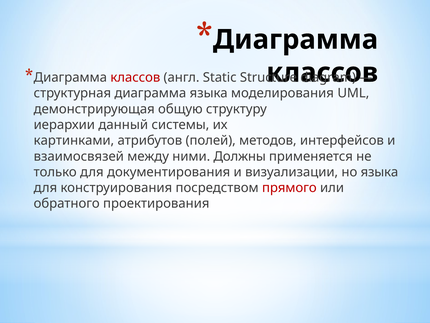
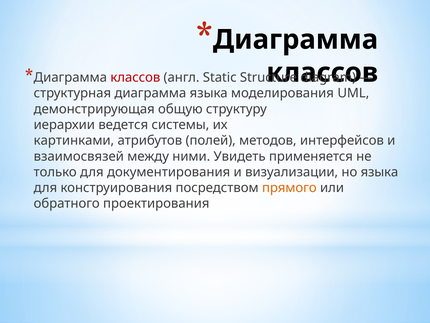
данный: данный -> ведется
Должны: Должны -> Увидеть
прямого colour: red -> orange
